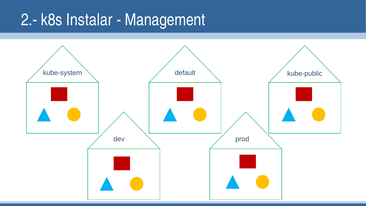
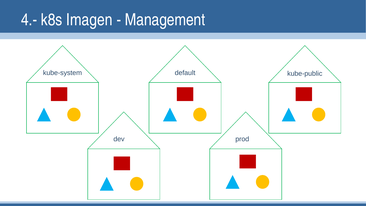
2.-: 2.- -> 4.-
Instalar: Instalar -> Imagen
